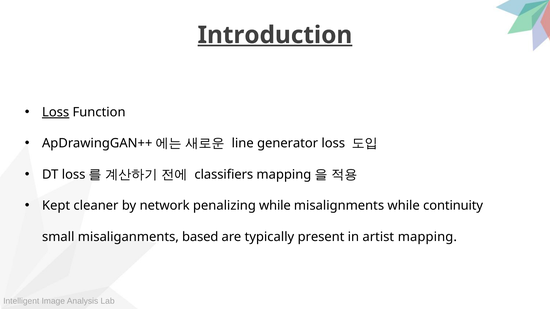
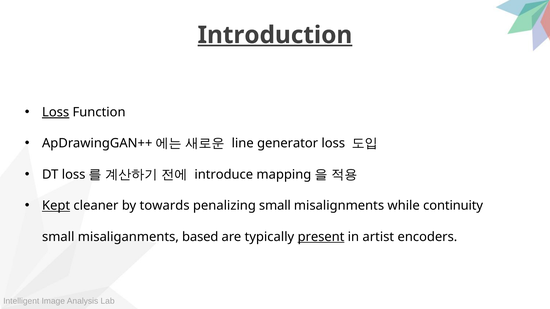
classifiers: classifiers -> introduce
Kept underline: none -> present
network: network -> towards
penalizing while: while -> small
present underline: none -> present
mapping: mapping -> encoders
